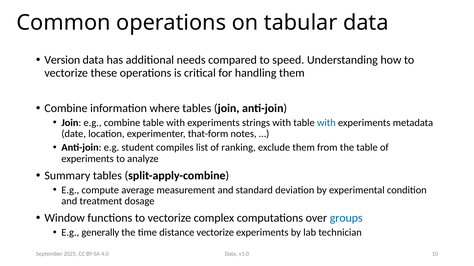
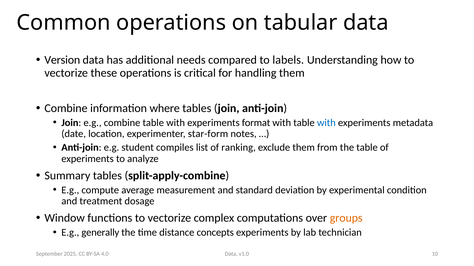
speed: speed -> labels
strings: strings -> format
that-form: that-form -> star-form
groups colour: blue -> orange
distance vectorize: vectorize -> concepts
